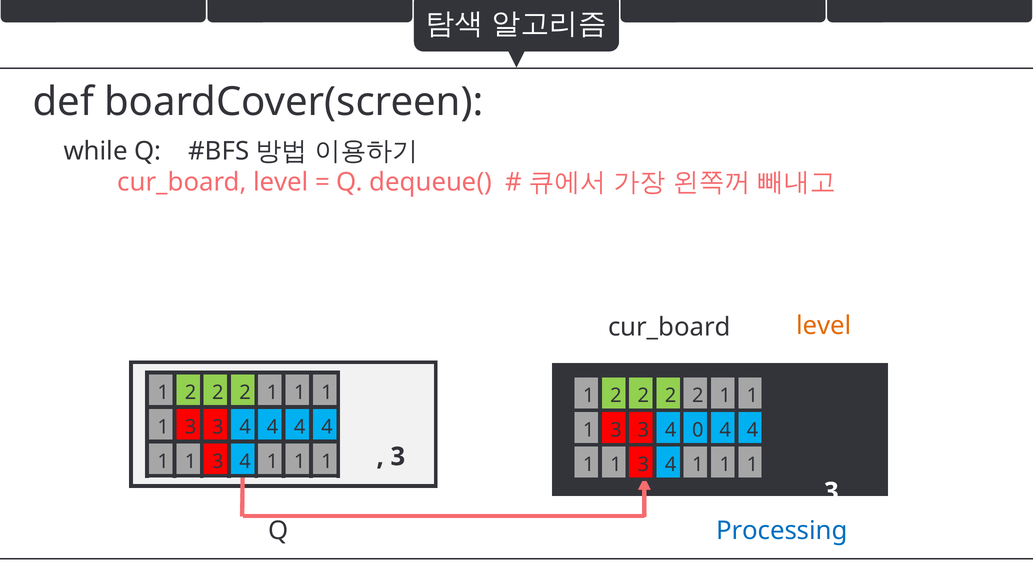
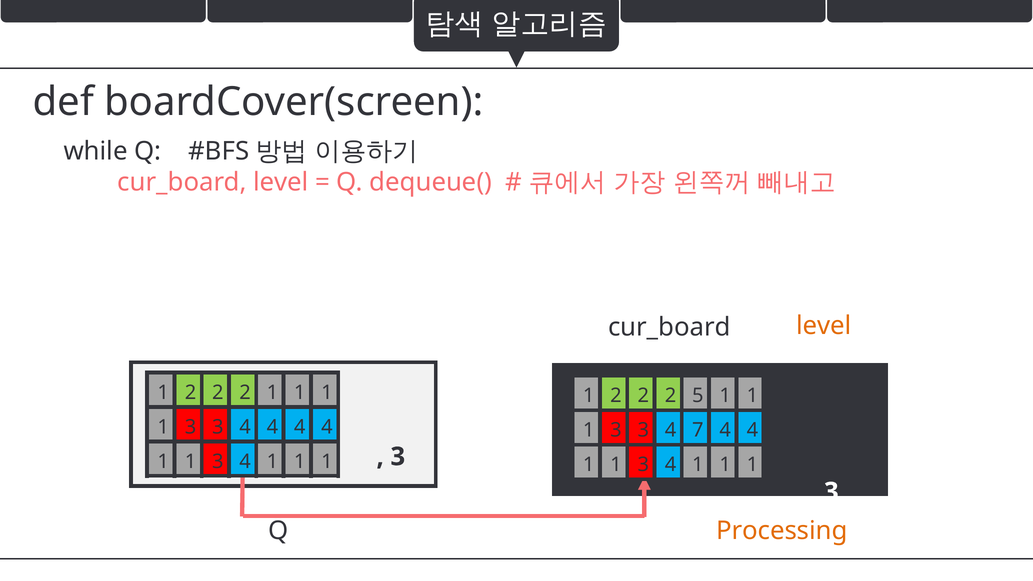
2 2 2 2: 2 -> 5
0: 0 -> 7
Processing colour: blue -> orange
